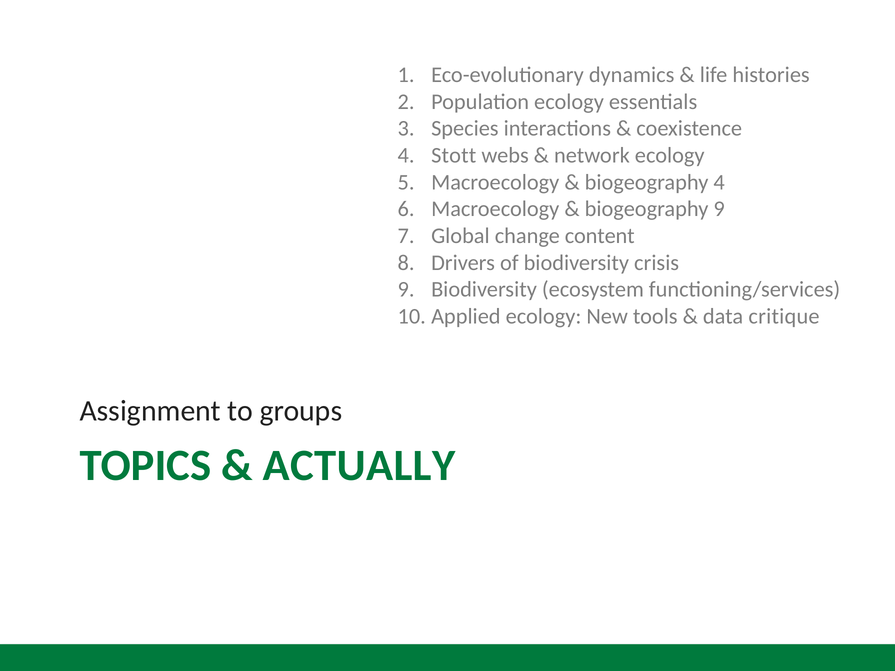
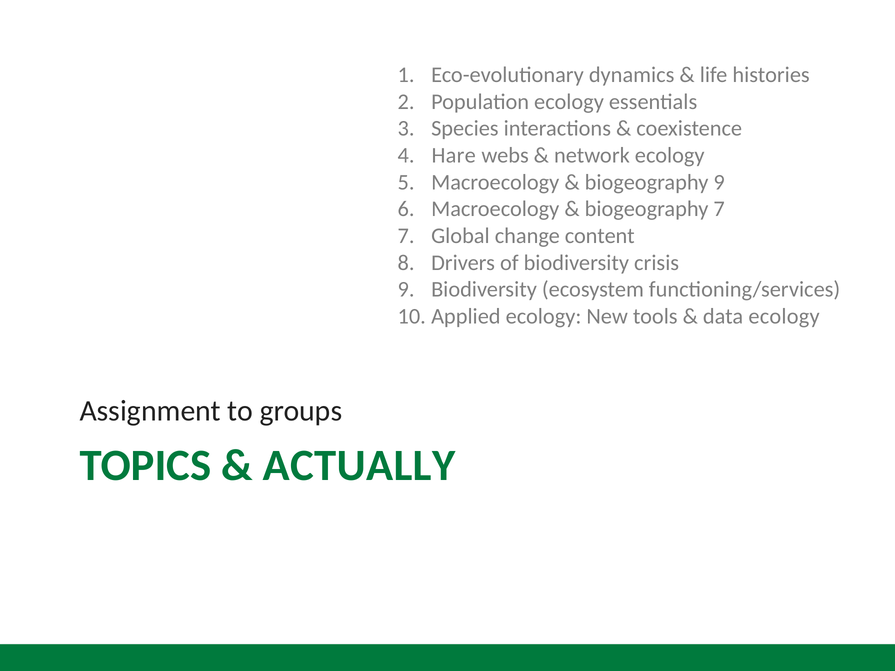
Stott: Stott -> Hare
biogeography 4: 4 -> 9
biogeography 9: 9 -> 7
data critique: critique -> ecology
